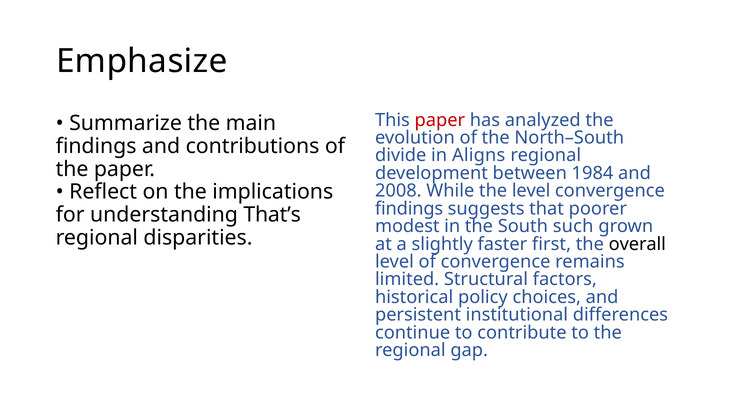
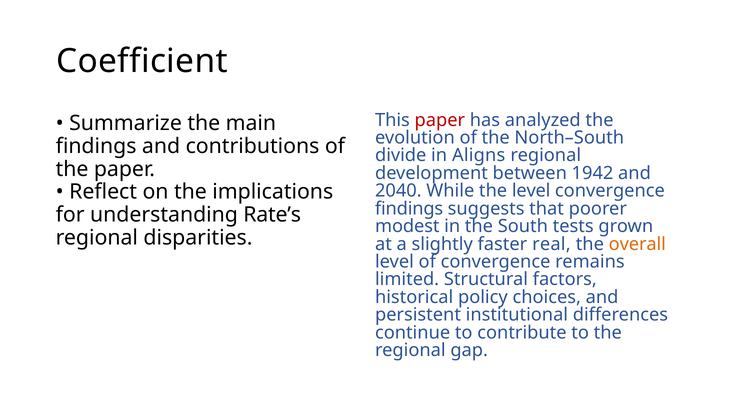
Emphasize: Emphasize -> Coefficient
1984: 1984 -> 1942
2008: 2008 -> 2040
That’s: That’s -> Rate’s
such: such -> tests
first: first -> real
overall colour: black -> orange
